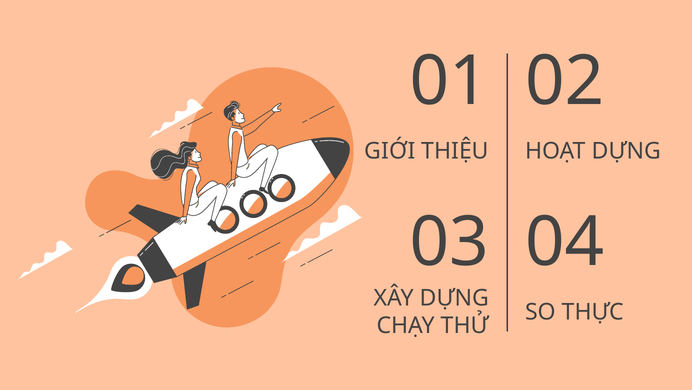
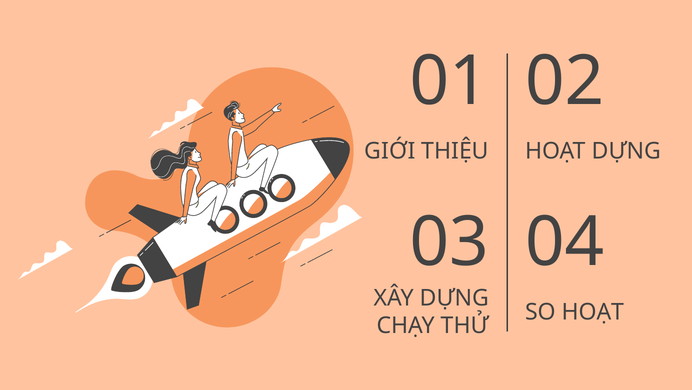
SO THỰC: THỰC -> HOẠT
